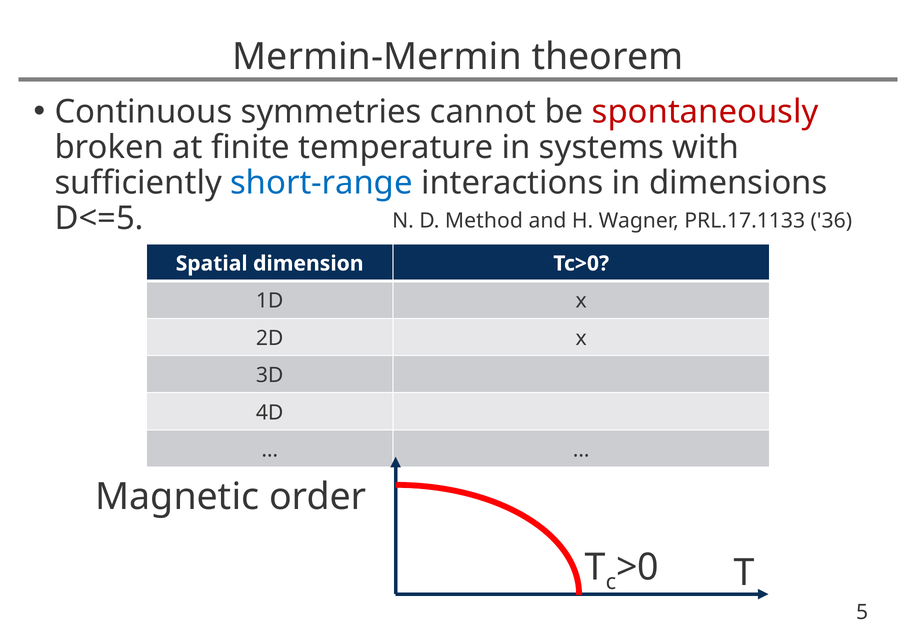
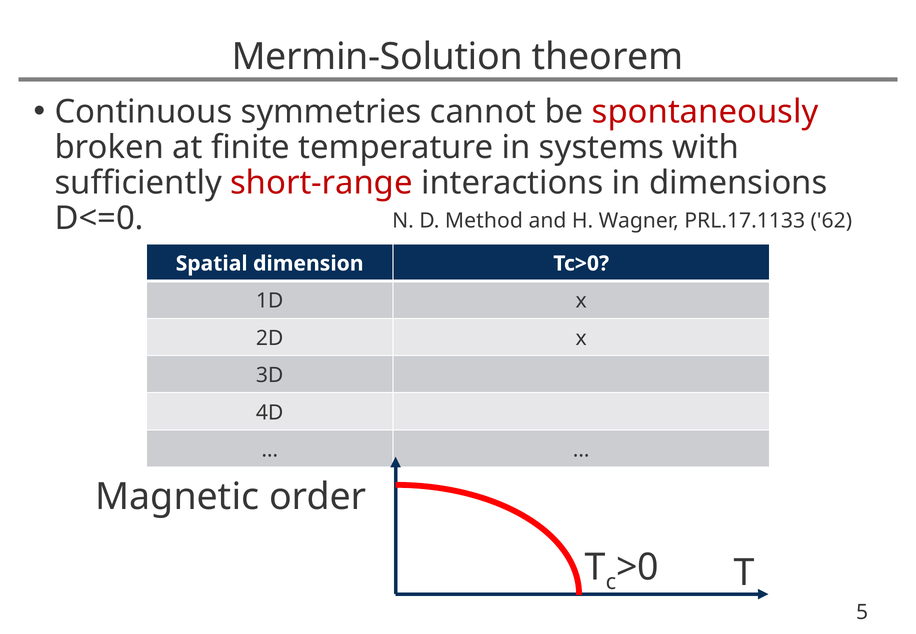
Mermin-Mermin: Mermin-Mermin -> Mermin-Solution
short-range colour: blue -> red
D<=5: D<=5 -> D<=0
36: 36 -> 62
